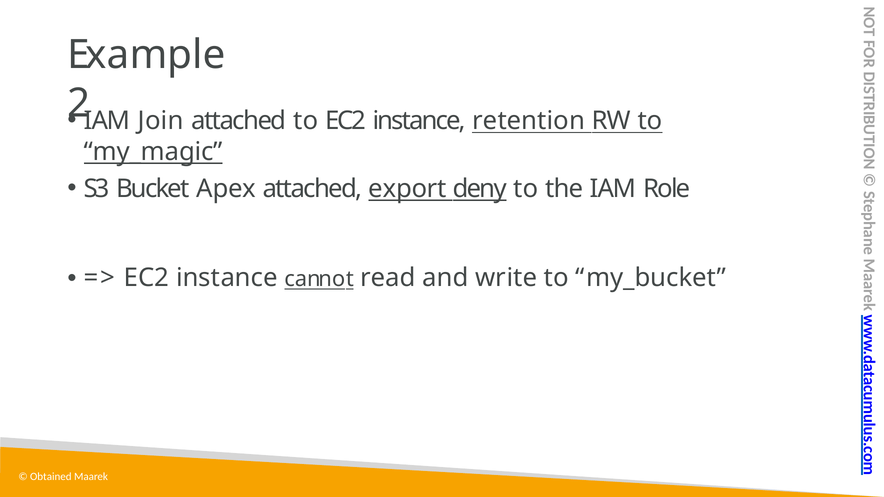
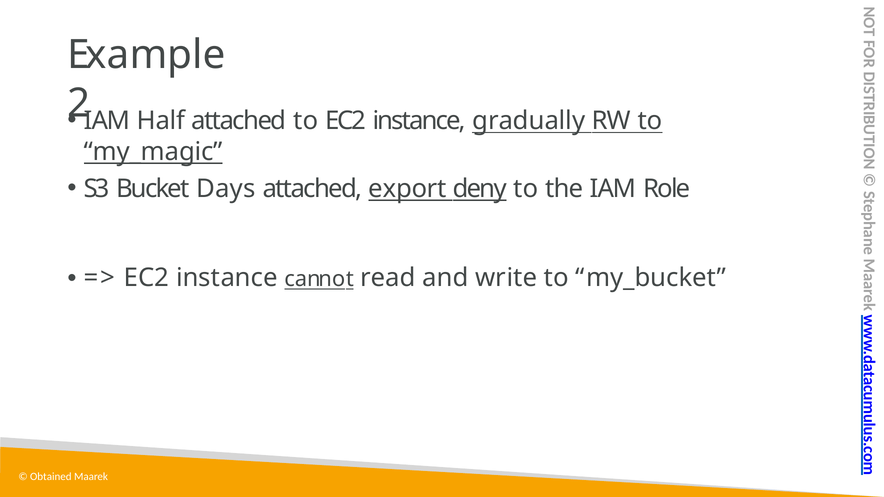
Join: Join -> Half
retention: retention -> gradually
Apex: Apex -> Days
